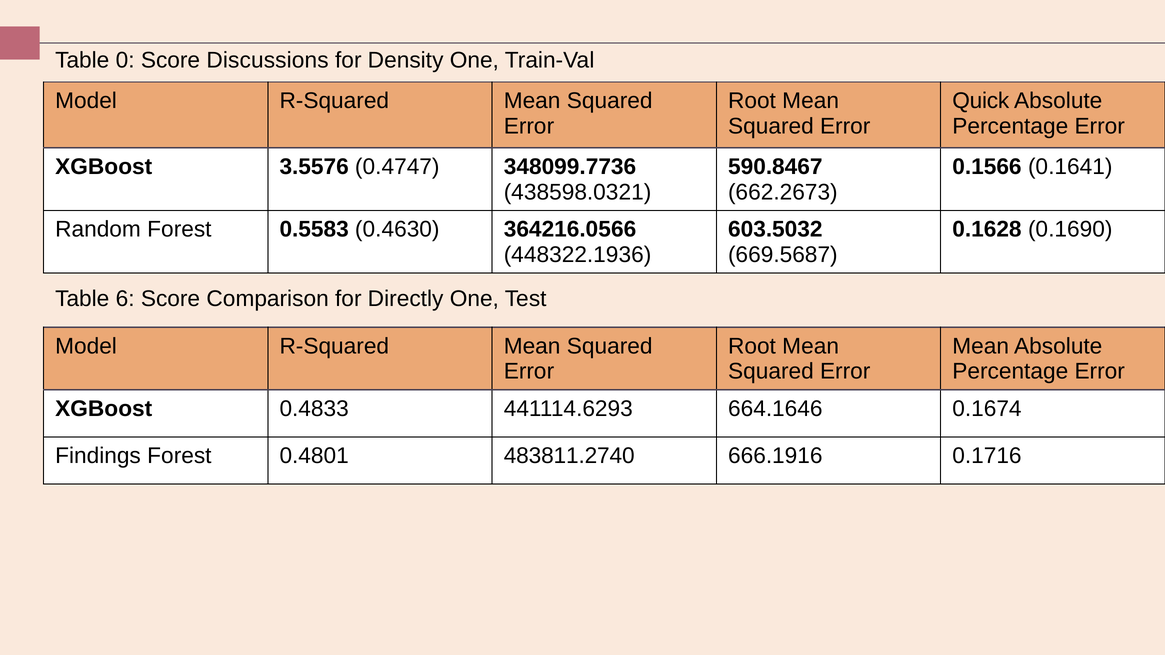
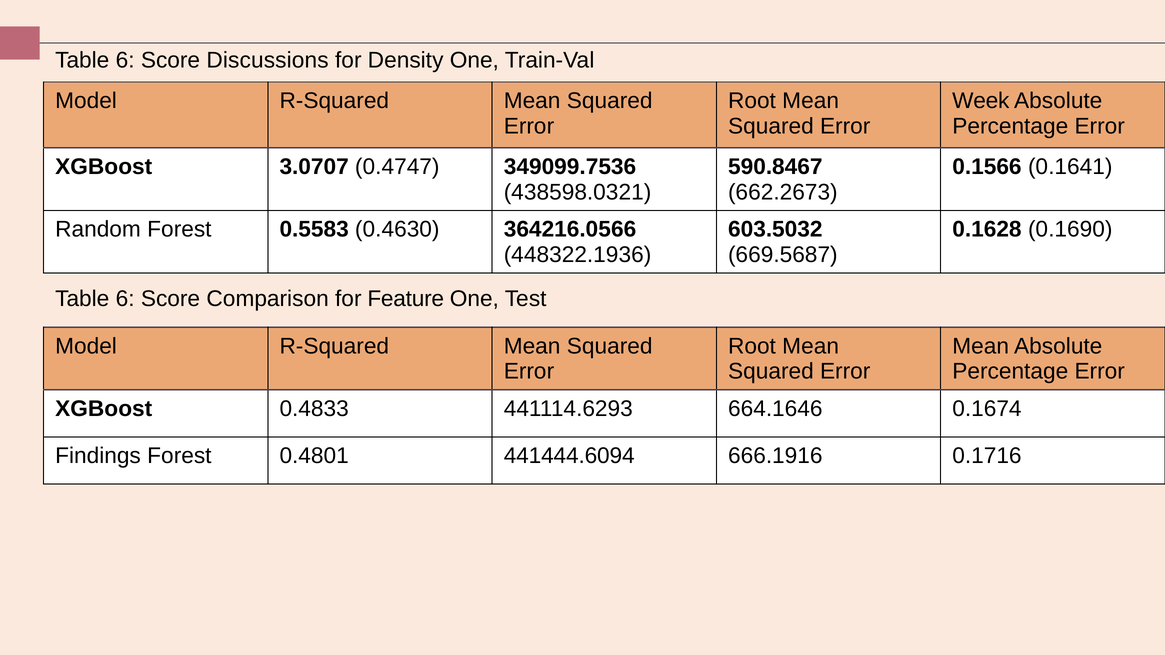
0 at (125, 60): 0 -> 6
Quick: Quick -> Week
3.5576: 3.5576 -> 3.0707
348099.7736: 348099.7736 -> 349099.7536
Directly: Directly -> Feature
483811.2740: 483811.2740 -> 441444.6094
